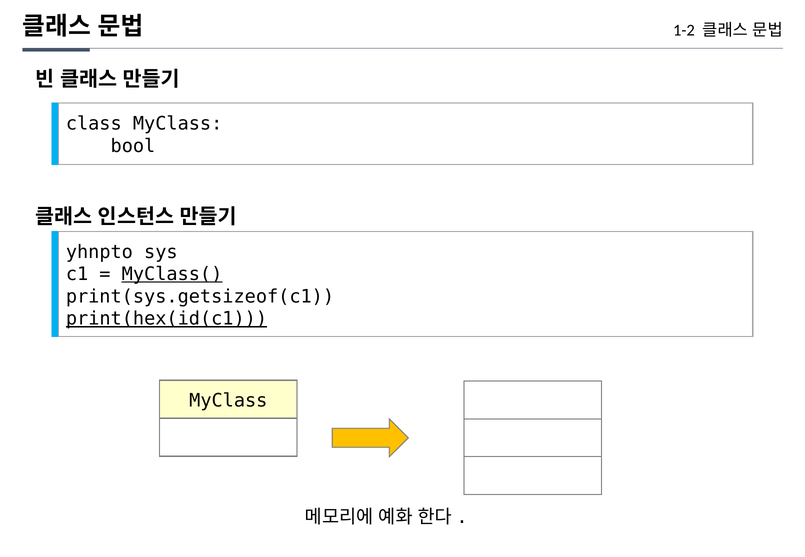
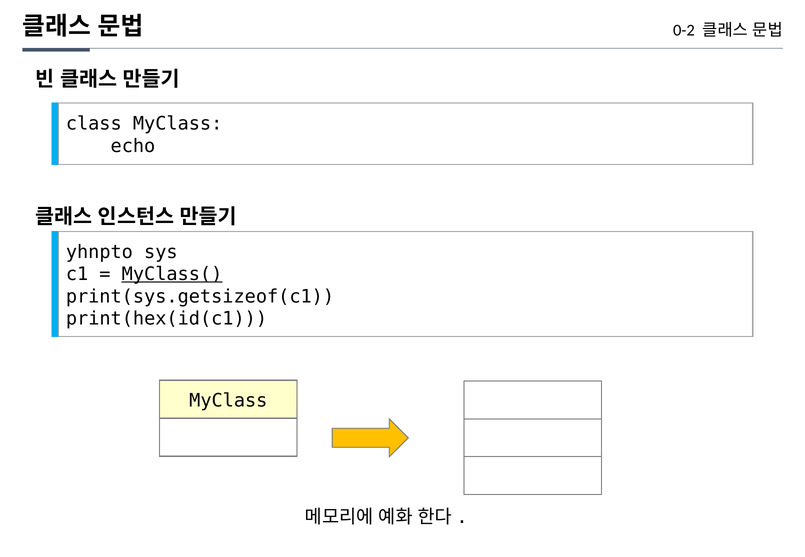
1-2: 1-2 -> 0-2
bool: bool -> echo
print(hex(id(c1 underline: present -> none
